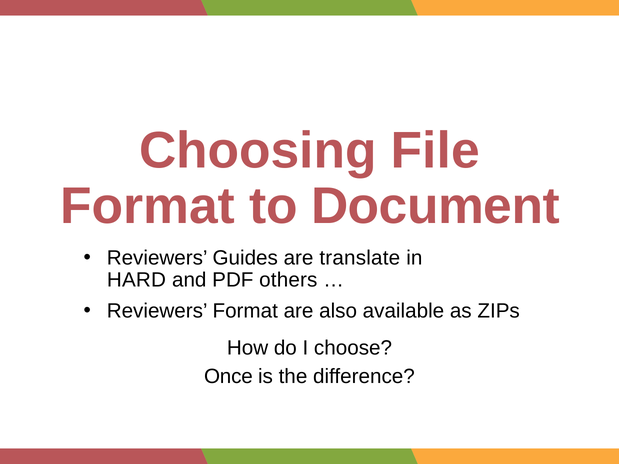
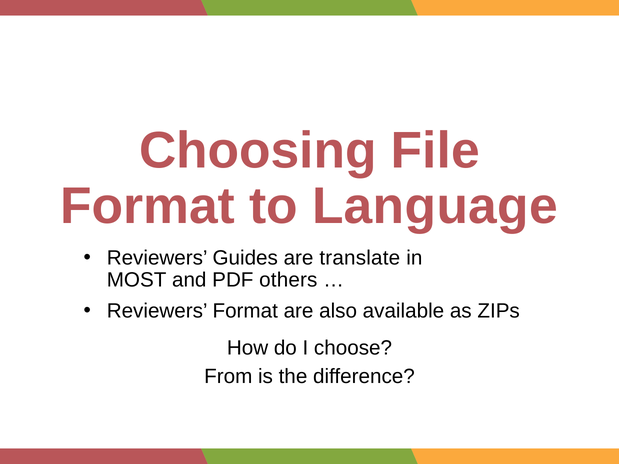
Document: Document -> Language
HARD: HARD -> MOST
Once: Once -> From
